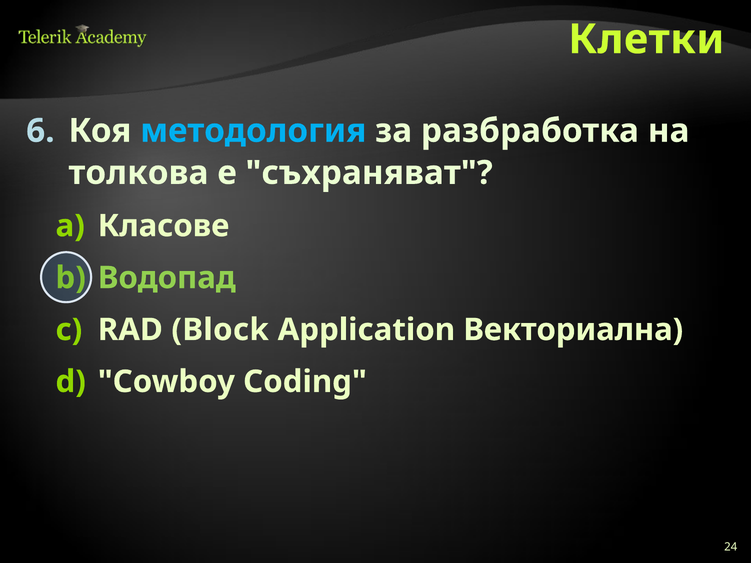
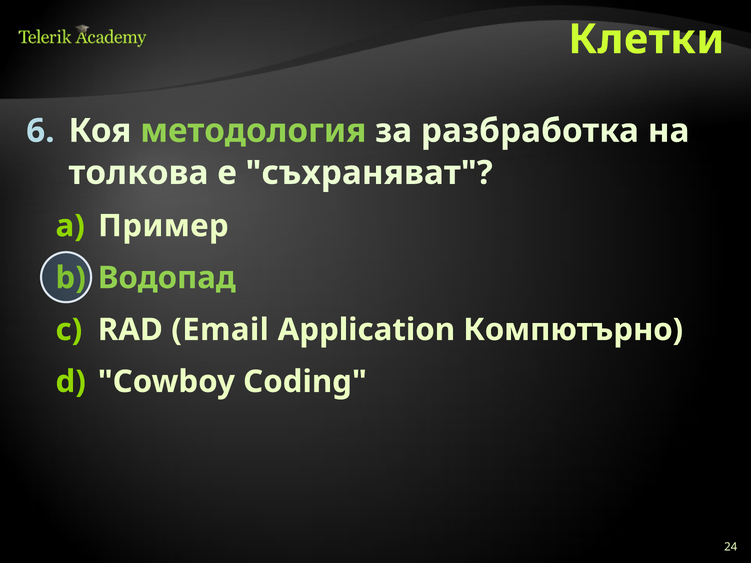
методология colour: light blue -> light green
Класове: Класове -> Пример
Block: Block -> Email
Векториална: Векториална -> Компютърно
